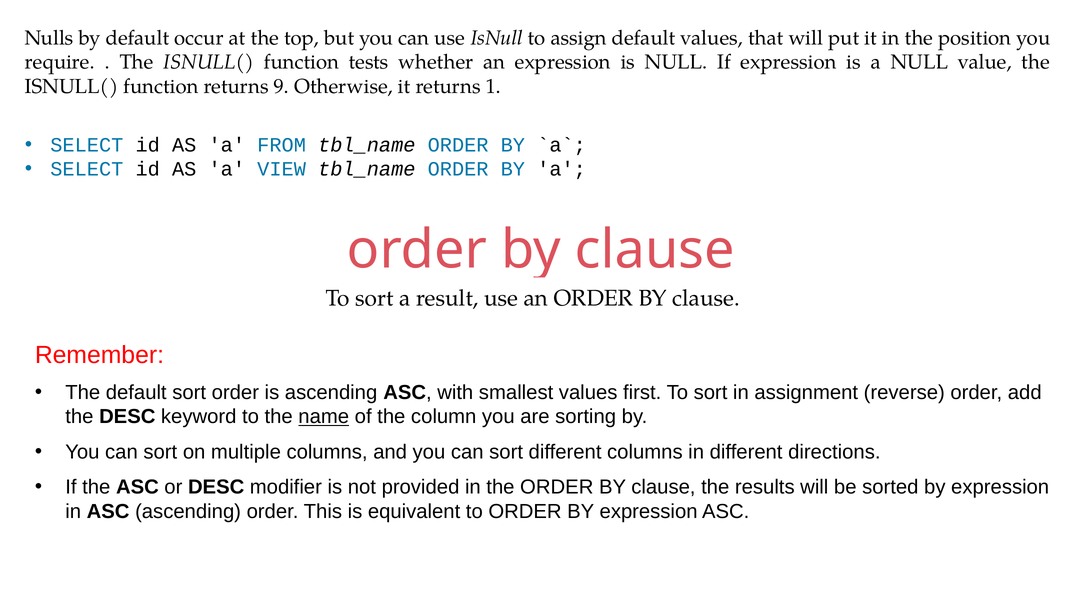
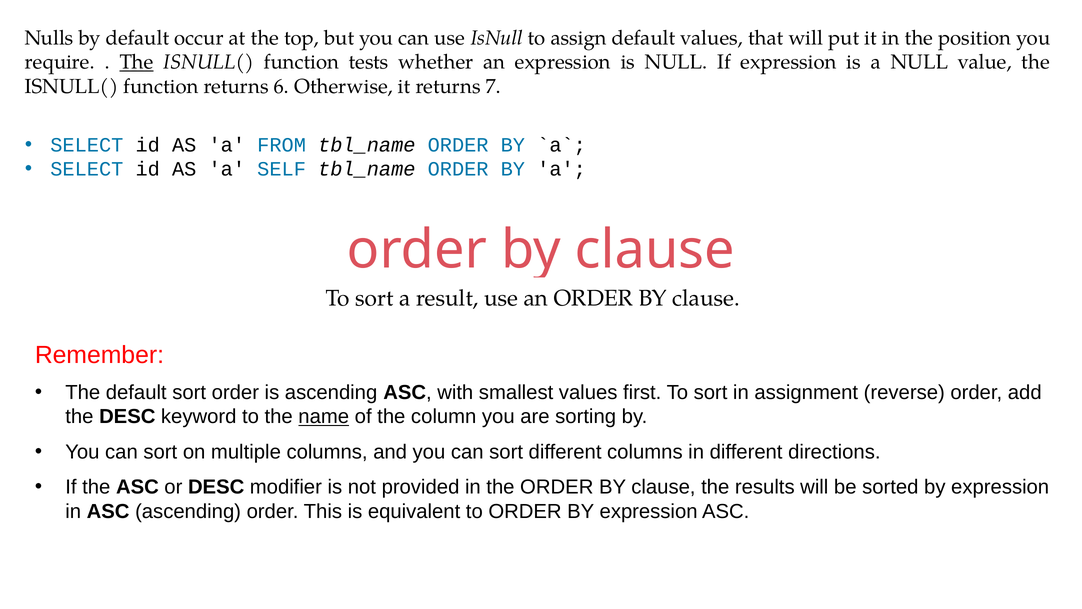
The at (136, 62) underline: none -> present
9: 9 -> 6
1: 1 -> 7
VIEW: VIEW -> SELF
